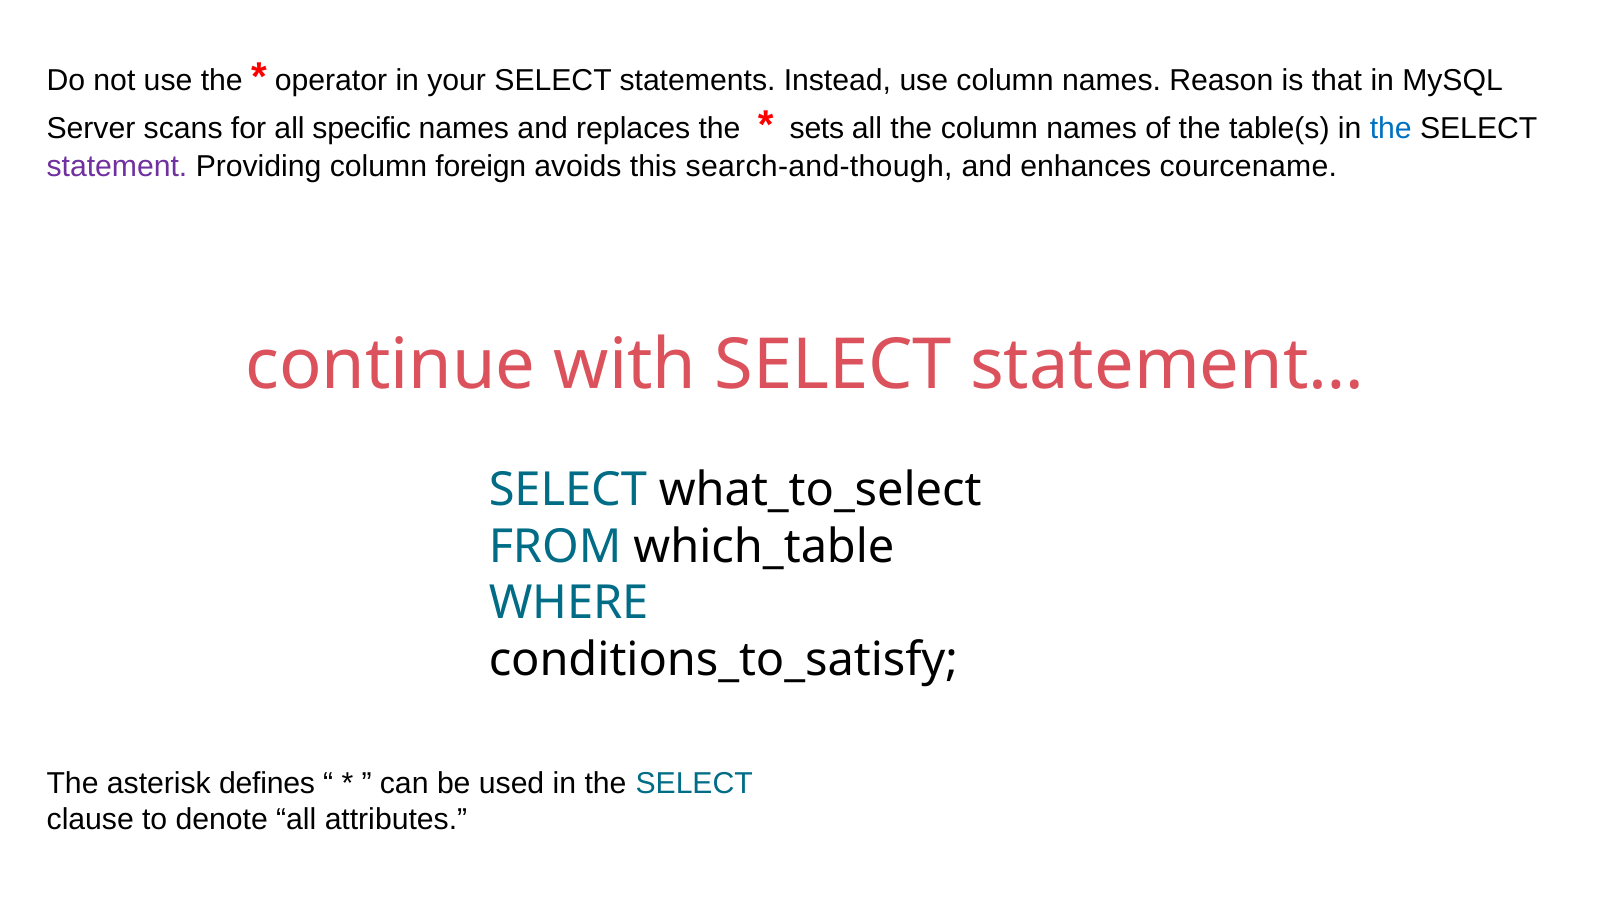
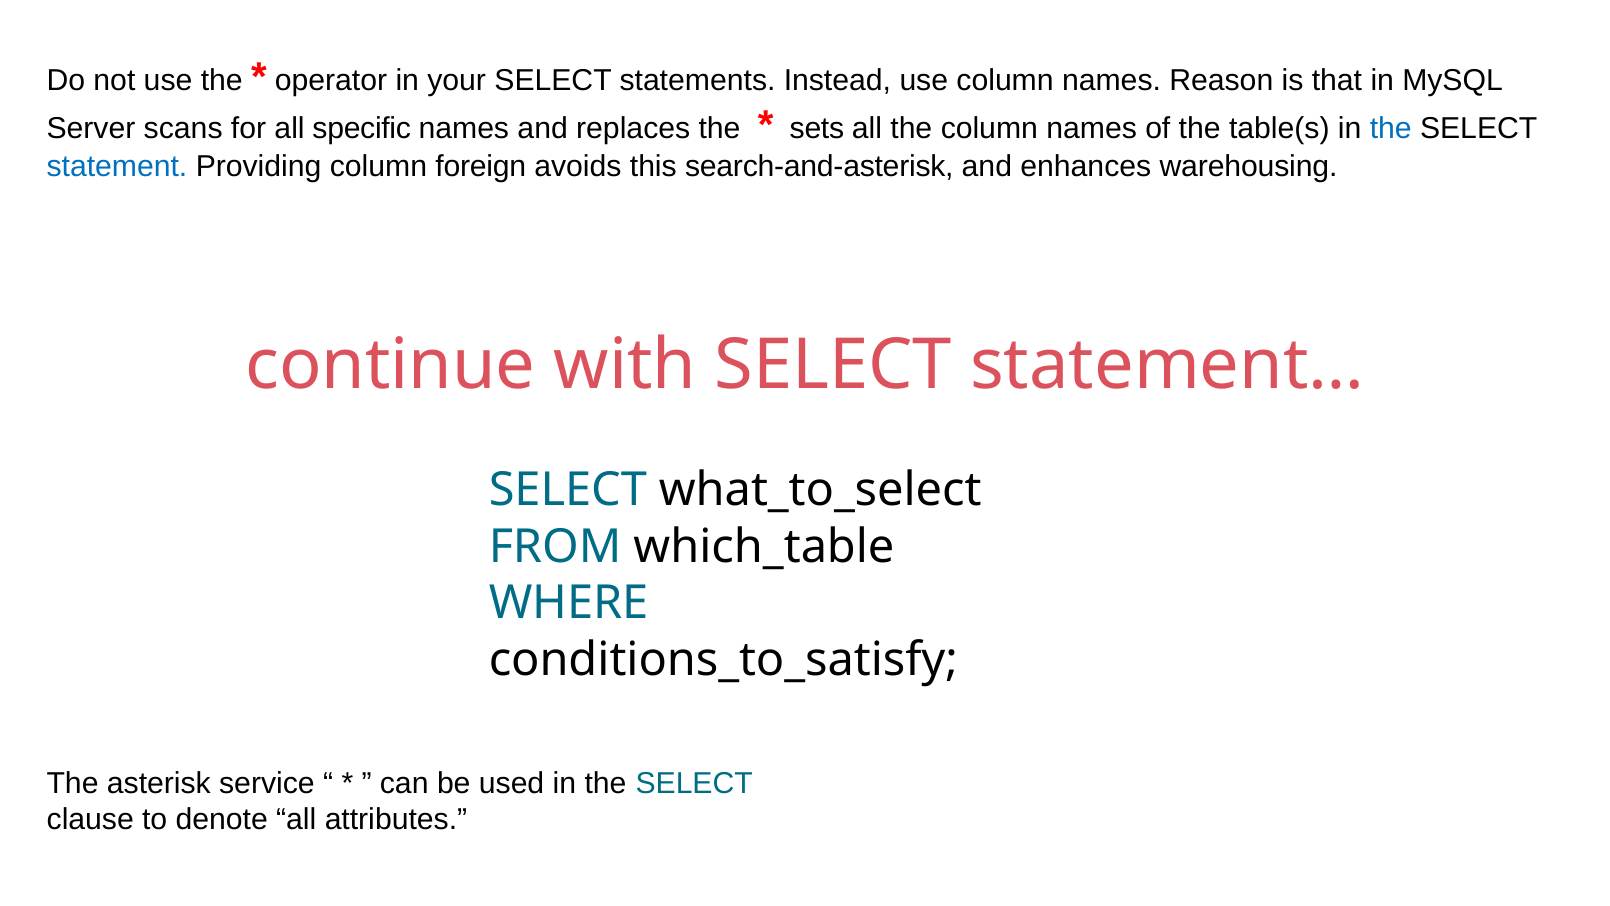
statement colour: purple -> blue
search-and-though: search-and-though -> search-and-asterisk
courcename: courcename -> warehousing
defines: defines -> service
